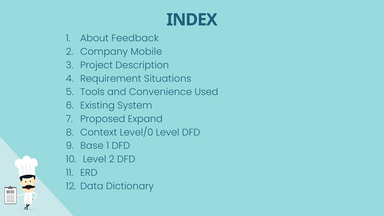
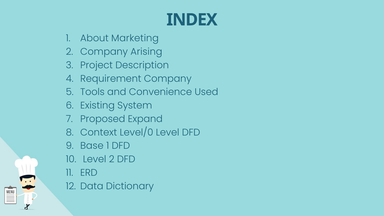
Feedback: Feedback -> Marketing
Mobile: Mobile -> Arising
Requirement Situations: Situations -> Company
